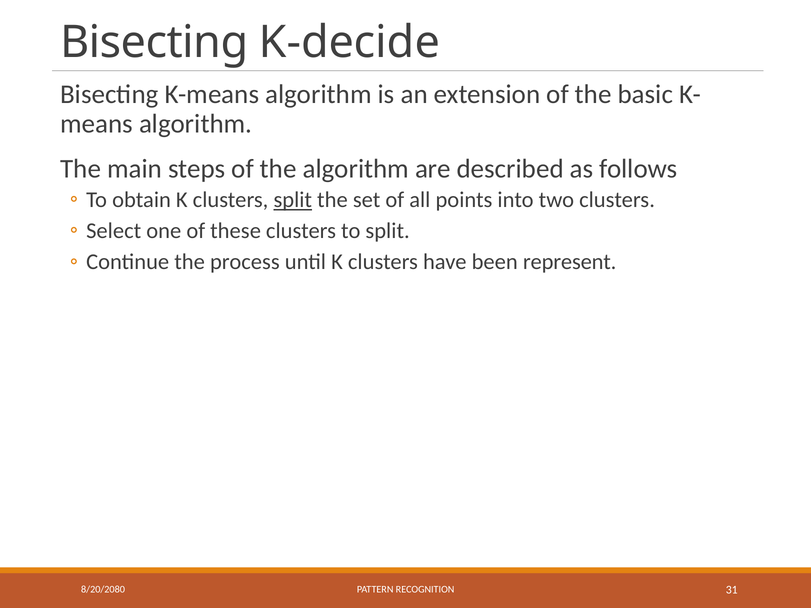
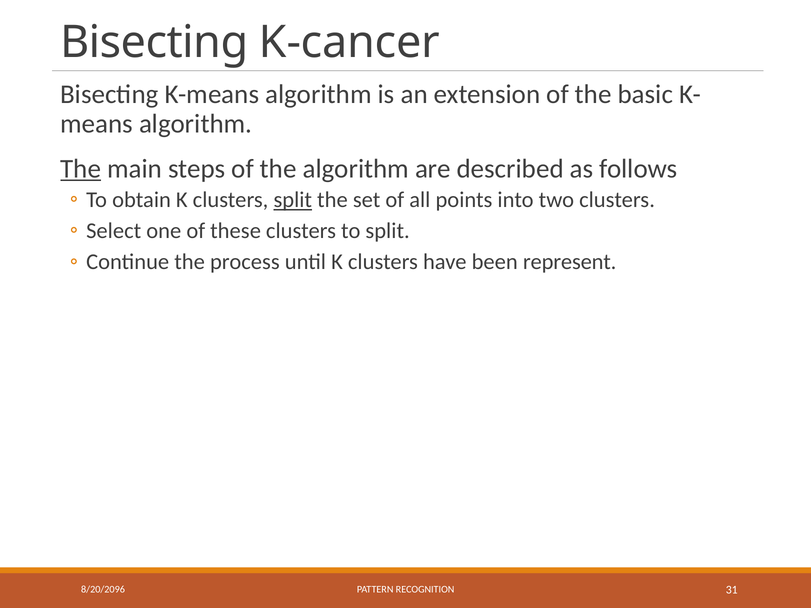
K-decide: K-decide -> K-cancer
The at (81, 169) underline: none -> present
8/20/2080: 8/20/2080 -> 8/20/2096
